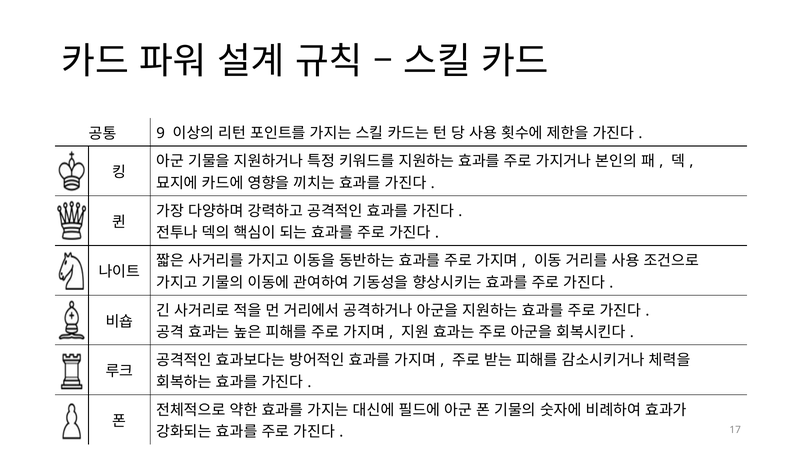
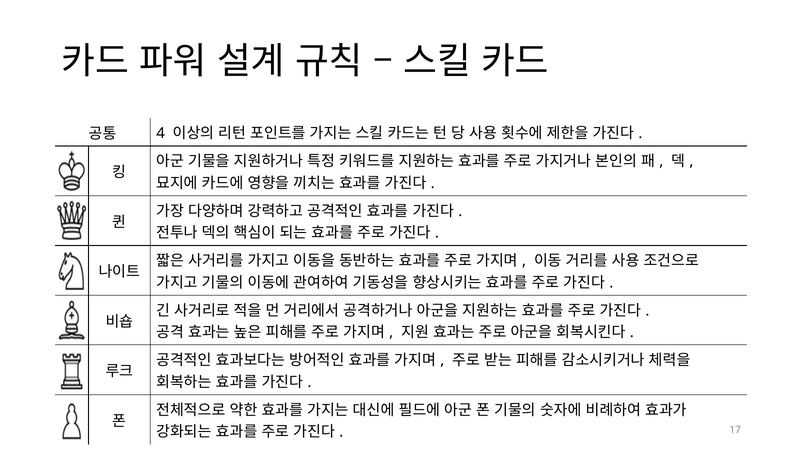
9: 9 -> 4
